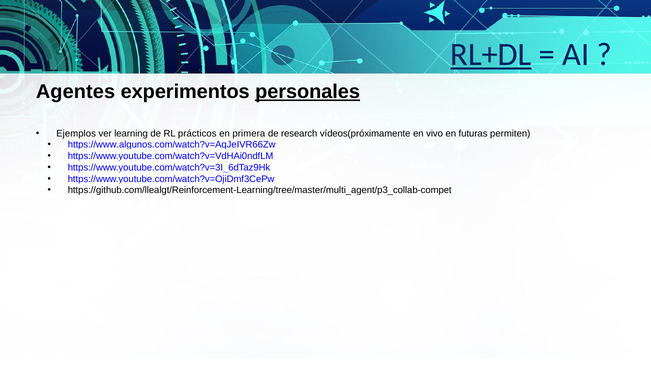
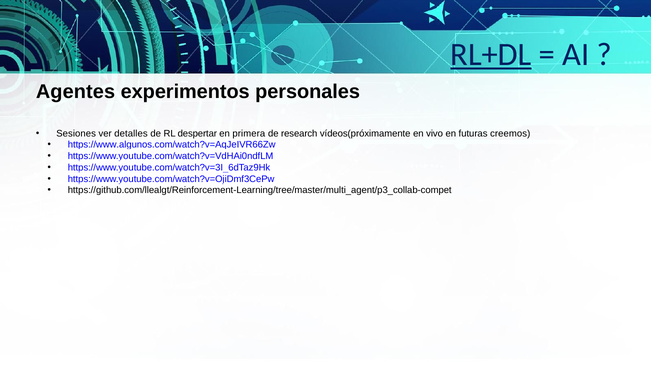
personales underline: present -> none
Ejemplos: Ejemplos -> Sesiones
learning: learning -> detalles
prácticos: prácticos -> despertar
permiten: permiten -> creemos
